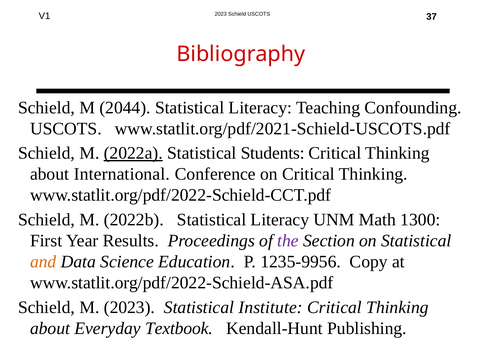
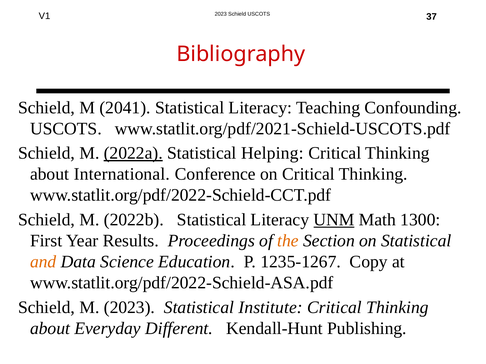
2044: 2044 -> 2041
Students: Students -> Helping
UNM underline: none -> present
the colour: purple -> orange
1235-9956: 1235-9956 -> 1235-1267
Textbook: Textbook -> Different
